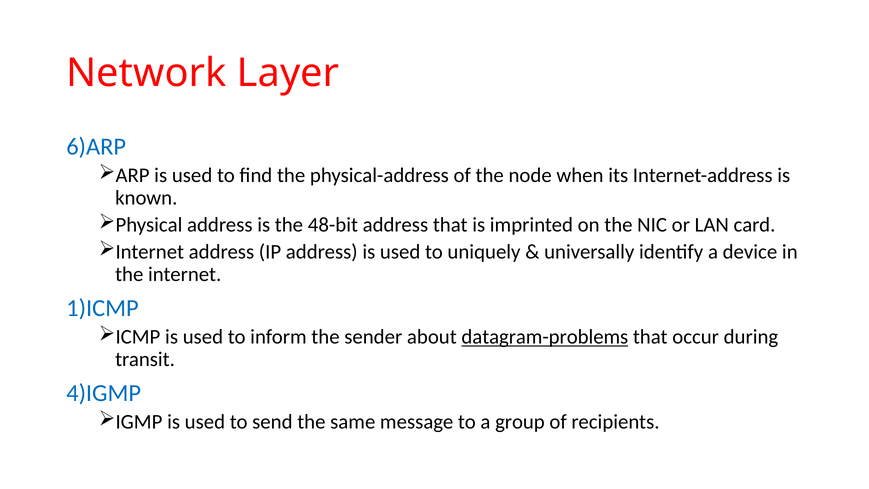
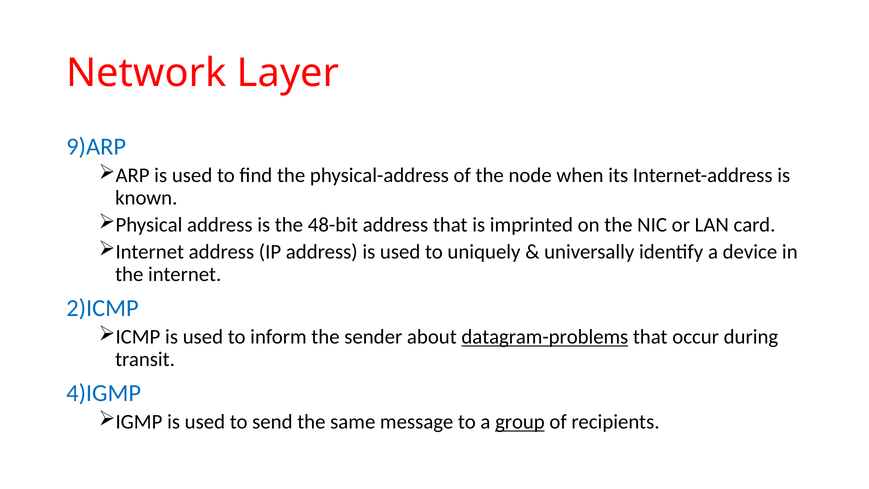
6)ARP: 6)ARP -> 9)ARP
1)ICMP: 1)ICMP -> 2)ICMP
group underline: none -> present
